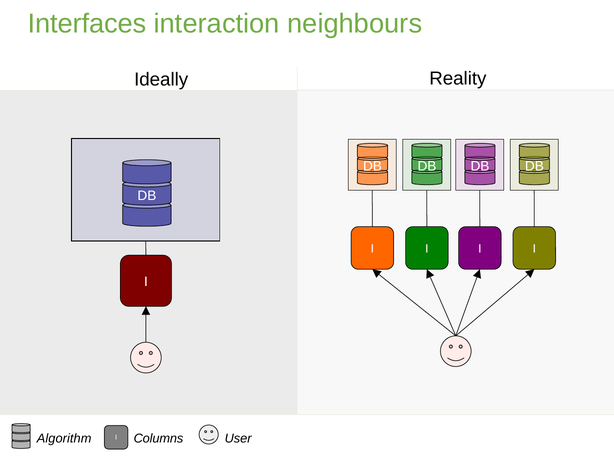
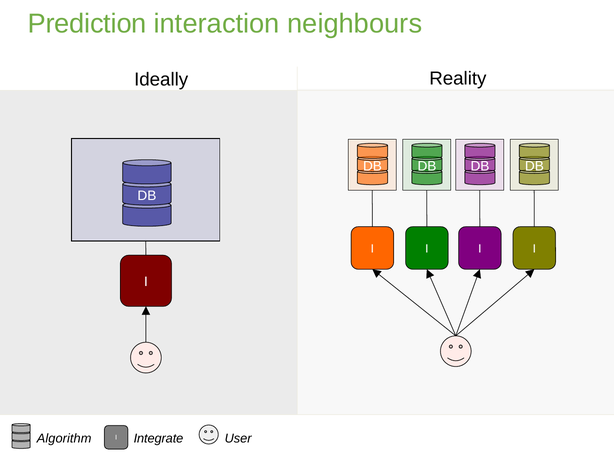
Interfaces: Interfaces -> Prediction
Columns: Columns -> Integrate
